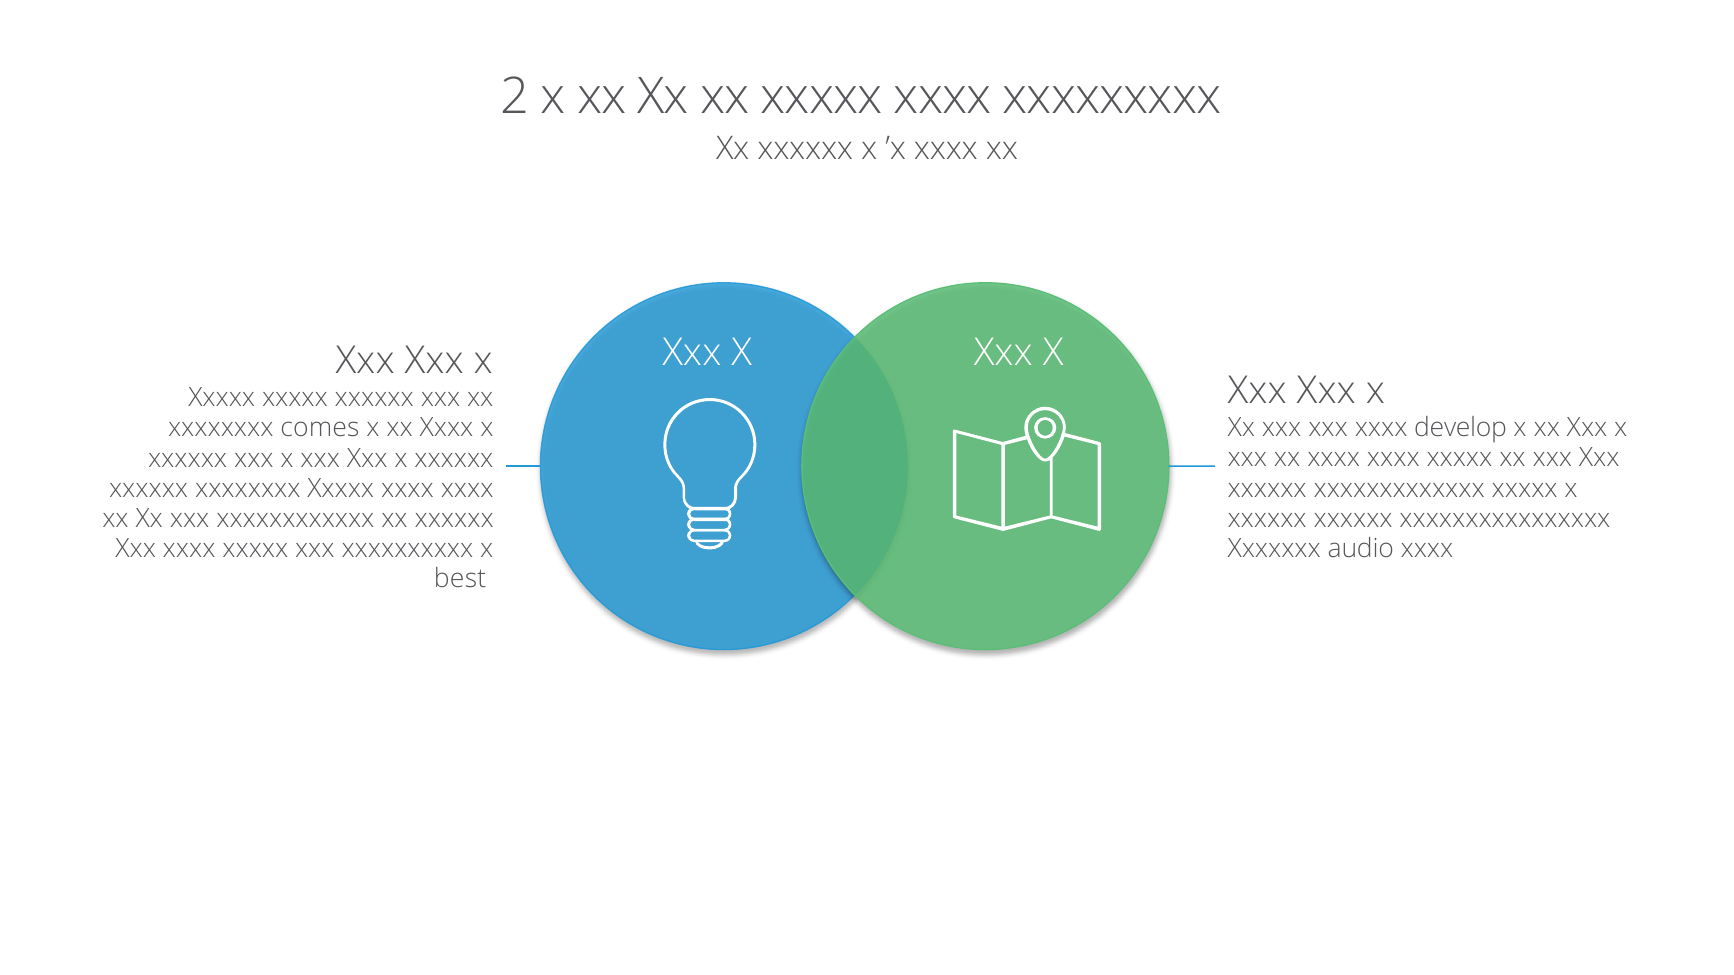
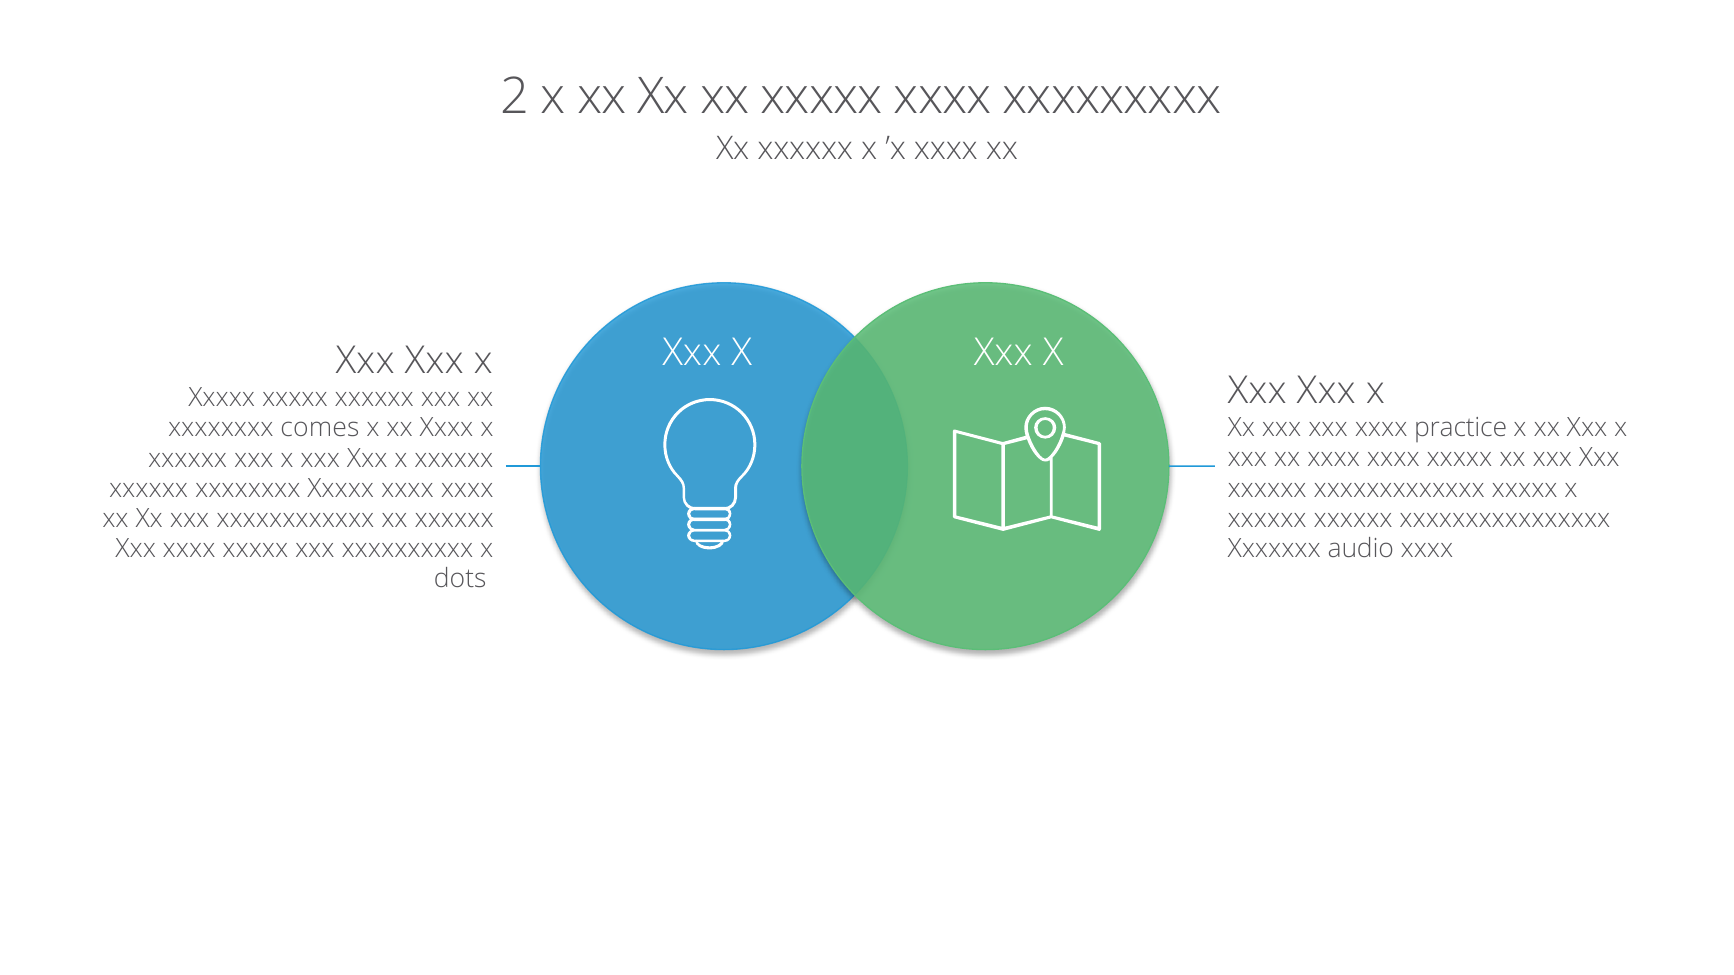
develop: develop -> practice
best: best -> dots
